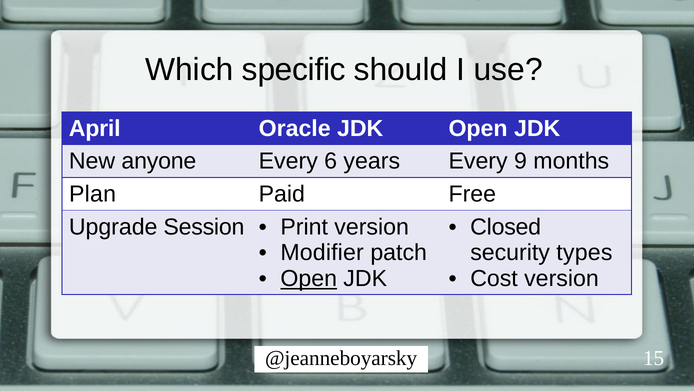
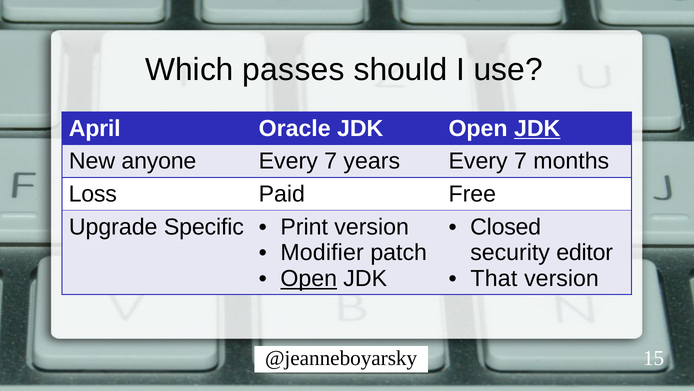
specific: specific -> passes
JDK at (537, 128) underline: none -> present
6 at (331, 161): 6 -> 7
years Every 9: 9 -> 7
Plan: Plan -> Loss
Session: Session -> Specific
types: types -> editor
Cost: Cost -> That
